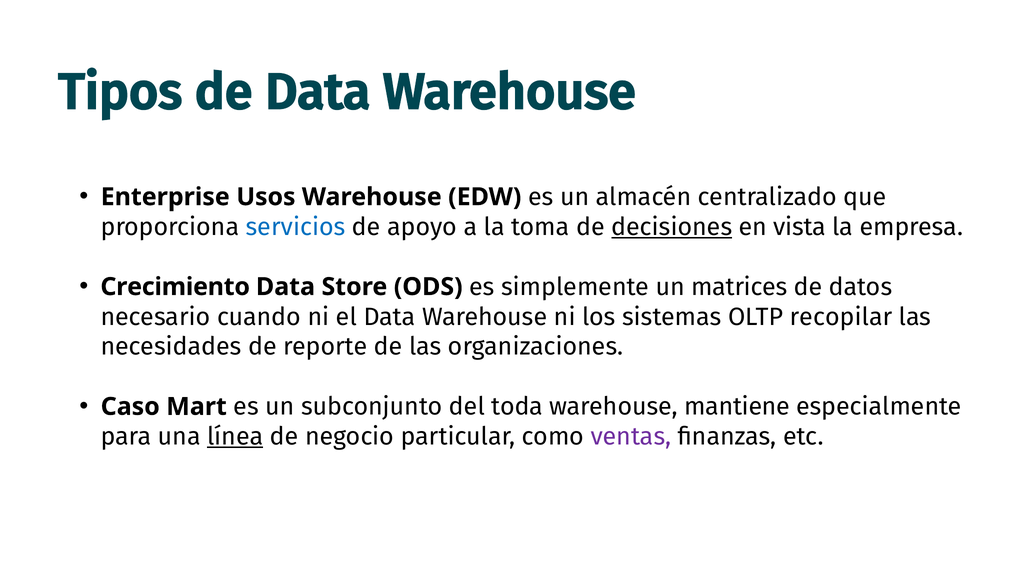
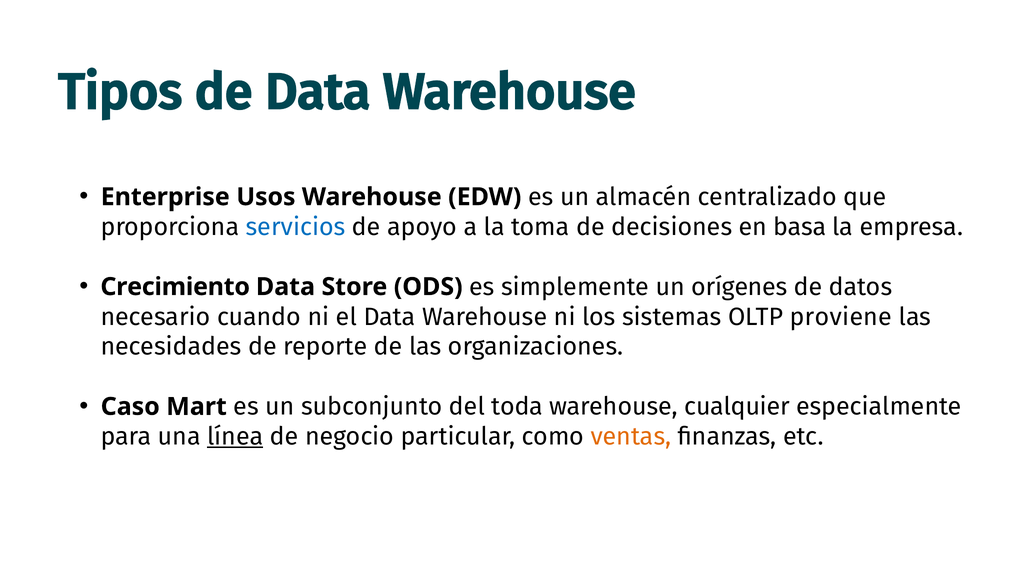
decisiones underline: present -> none
vista: vista -> basa
matrices: matrices -> orígenes
recopilar: recopilar -> proviene
mantiene: mantiene -> cualquier
ventas colour: purple -> orange
